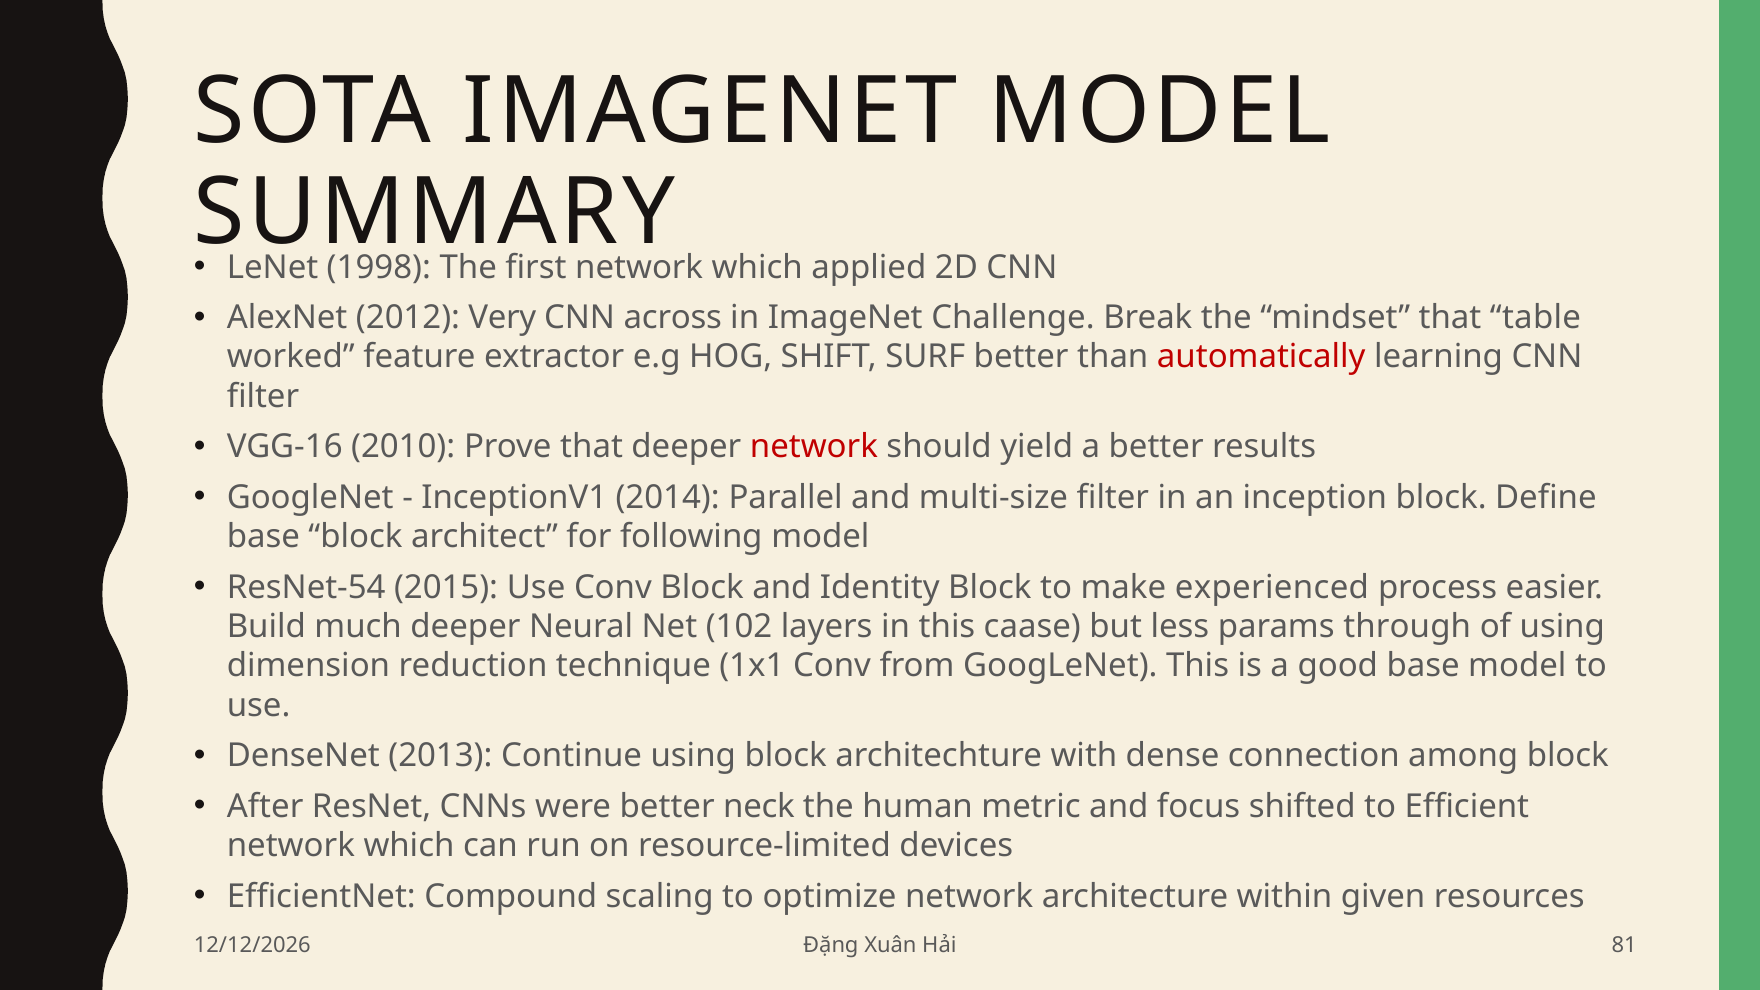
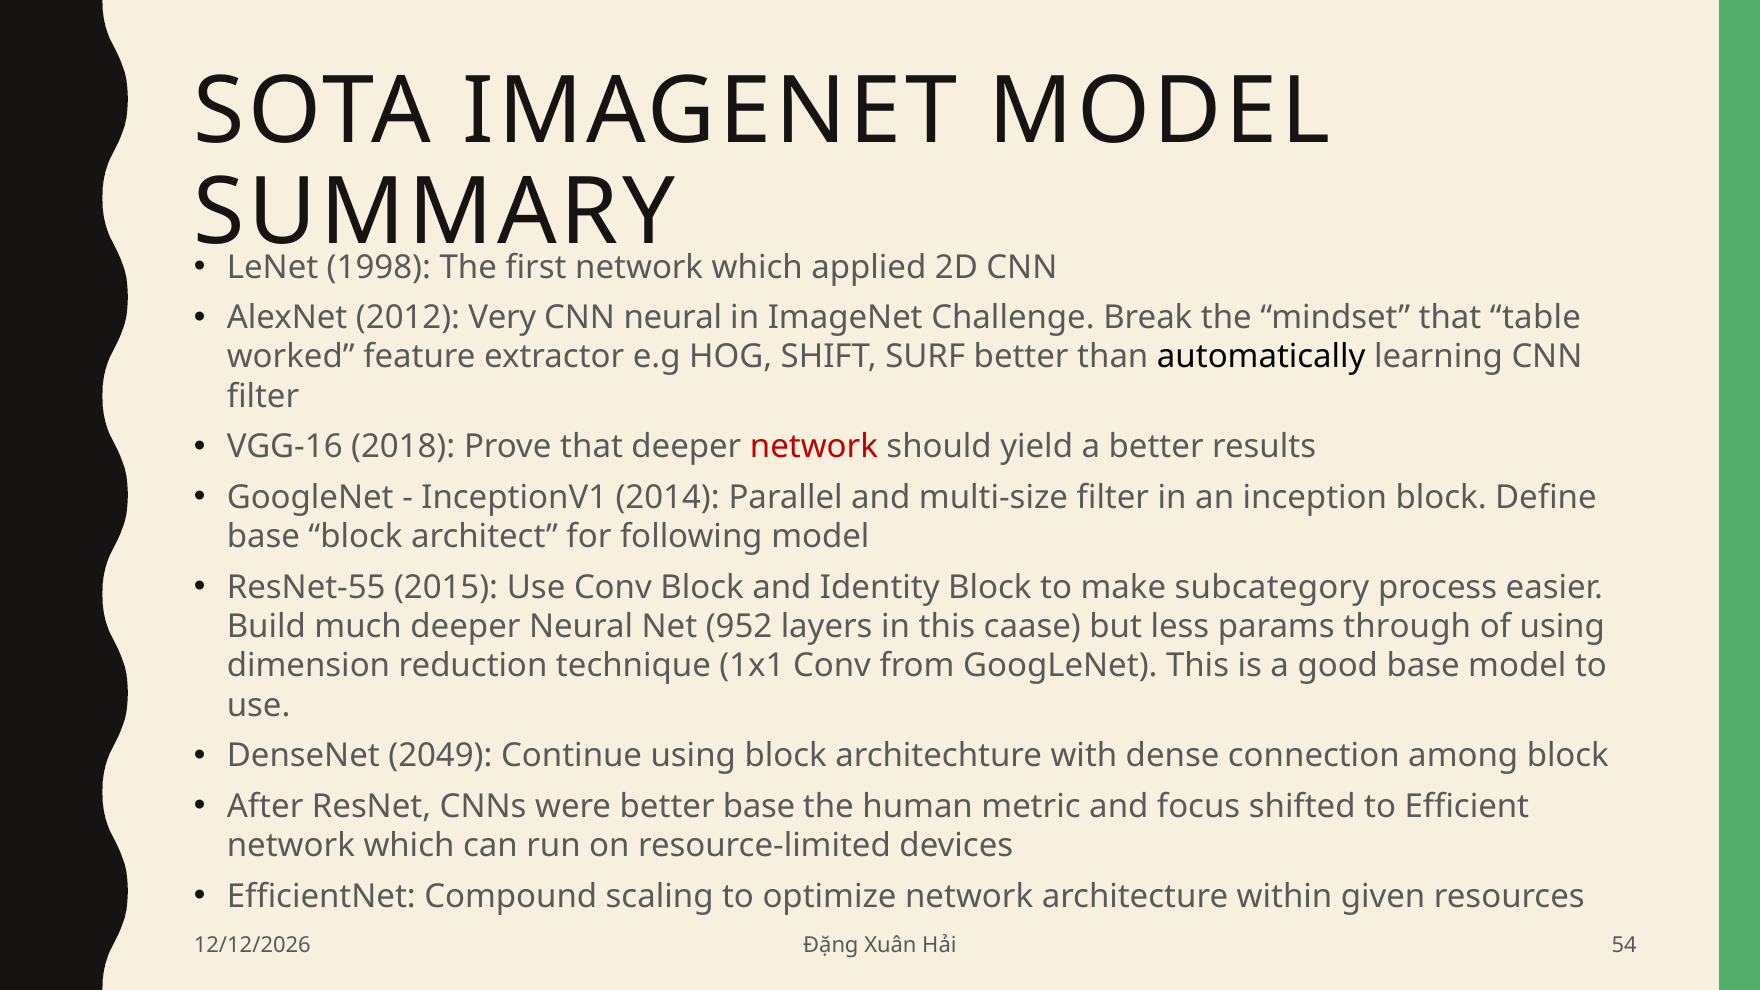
CNN across: across -> neural
automatically colour: red -> black
2010: 2010 -> 2018
ResNet-54: ResNet-54 -> ResNet-55
experienced: experienced -> subcategory
102: 102 -> 952
2013: 2013 -> 2049
better neck: neck -> base
81: 81 -> 54
